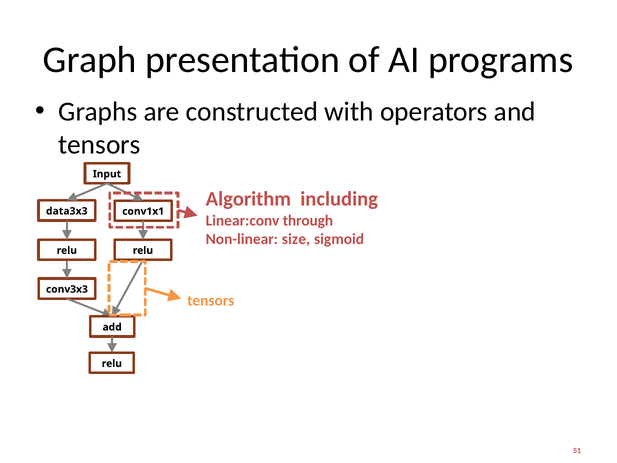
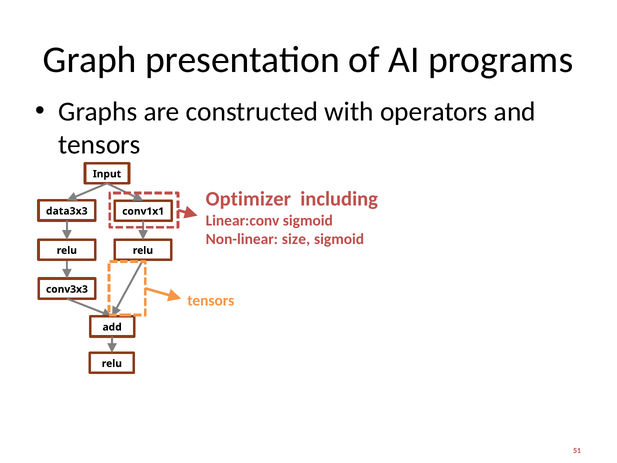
Algorithm: Algorithm -> Optimizer
Linear:conv through: through -> sigmoid
